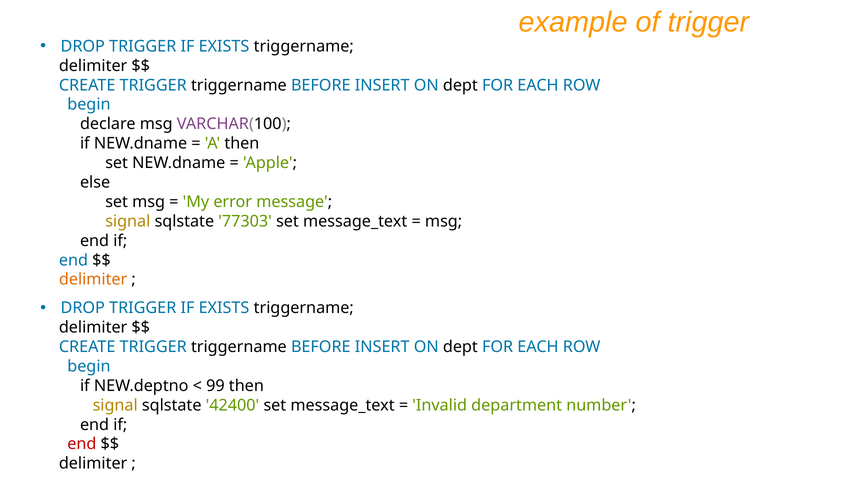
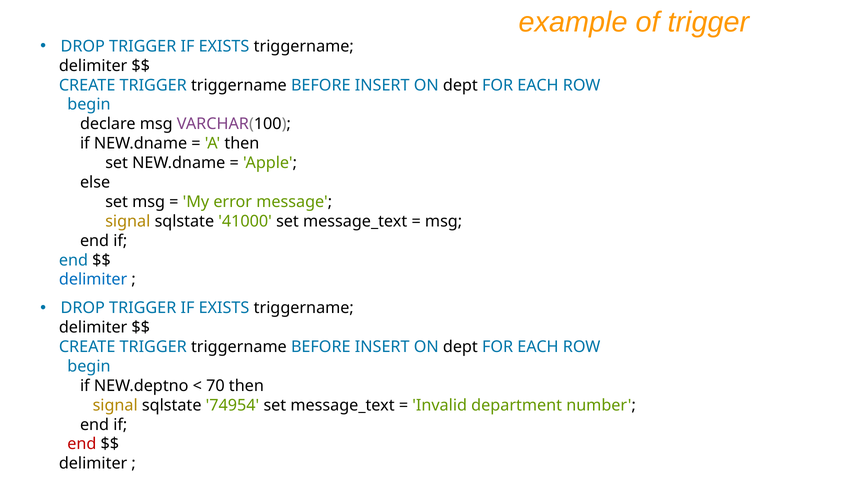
77303: 77303 -> 41000
delimiter at (93, 280) colour: orange -> blue
99: 99 -> 70
42400: 42400 -> 74954
